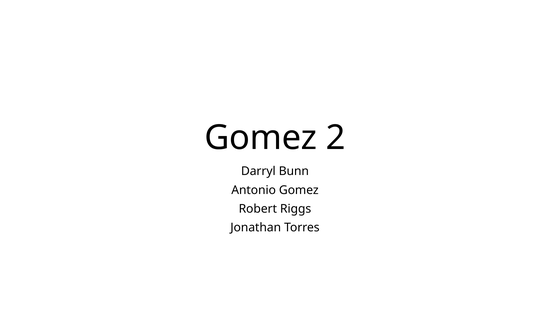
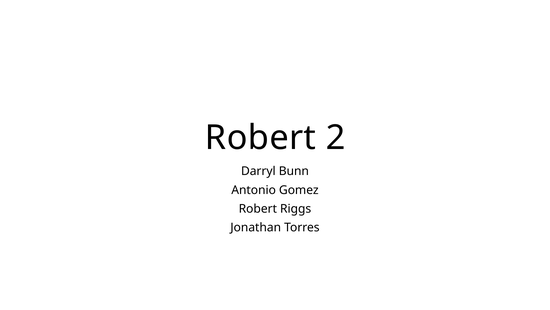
Gomez at (261, 137): Gomez -> Robert
